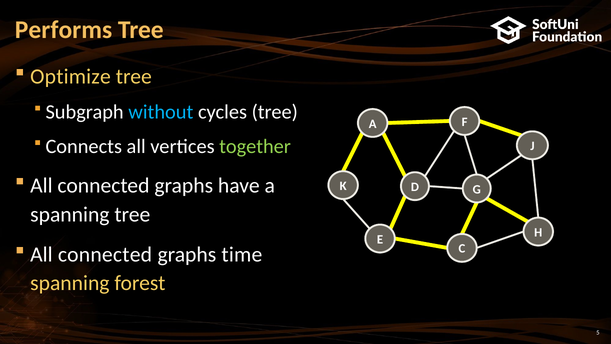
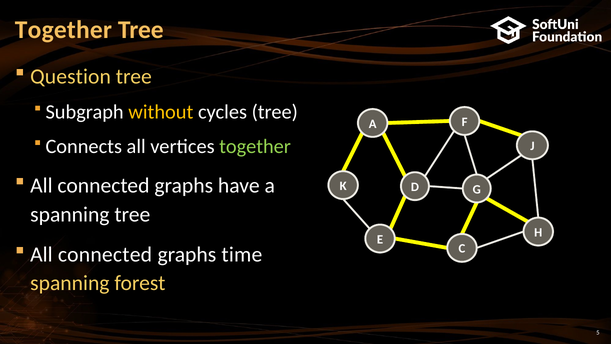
Performs at (64, 30): Performs -> Together
Optimize: Optimize -> Question
without colour: light blue -> yellow
